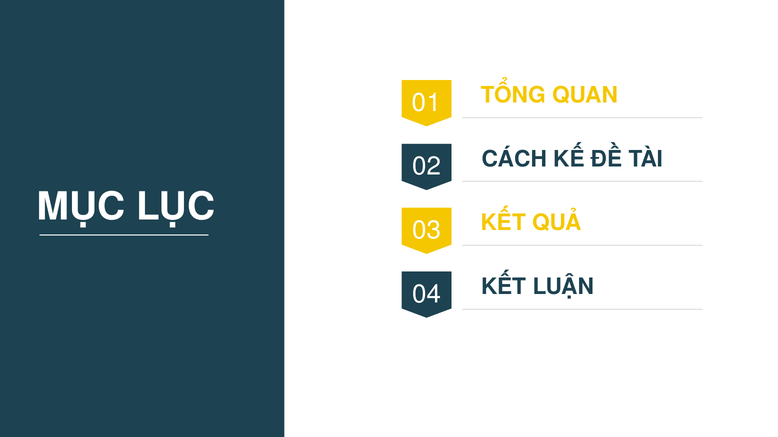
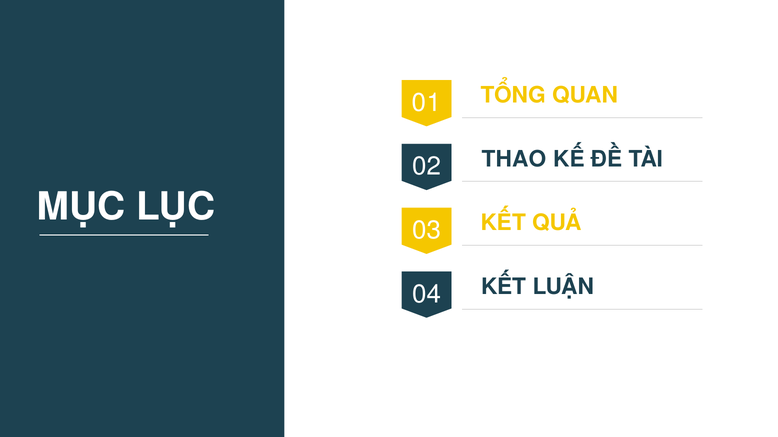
CÁCH: CÁCH -> THAO
